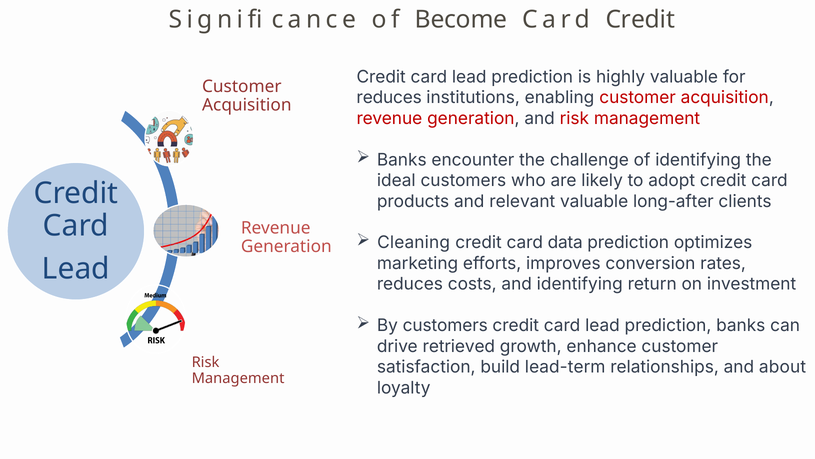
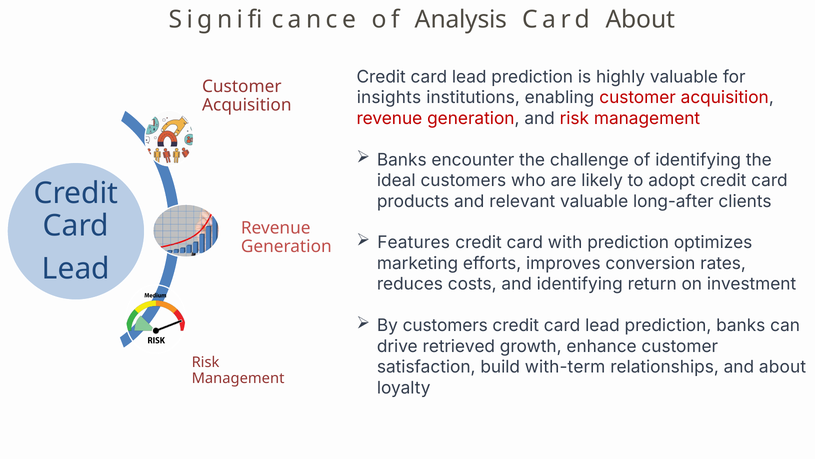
Become: Become -> Analysis
Card Credit: Credit -> About
reduces at (389, 98): reduces -> insights
Cleaning: Cleaning -> Features
data: data -> with
lead-term: lead-term -> with-term
